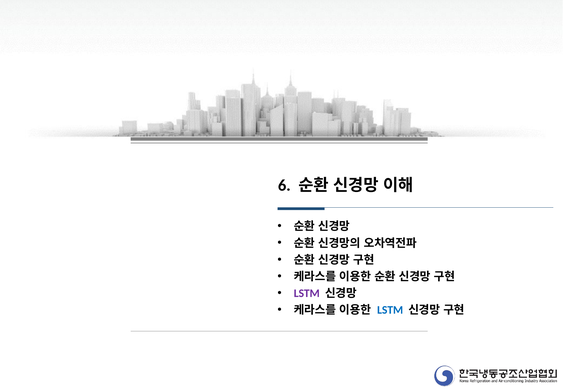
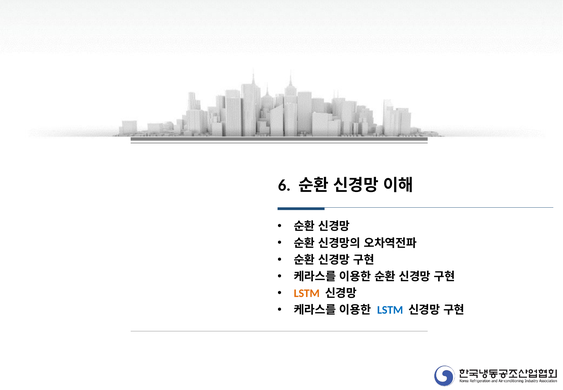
LSTM at (307, 293) colour: purple -> orange
